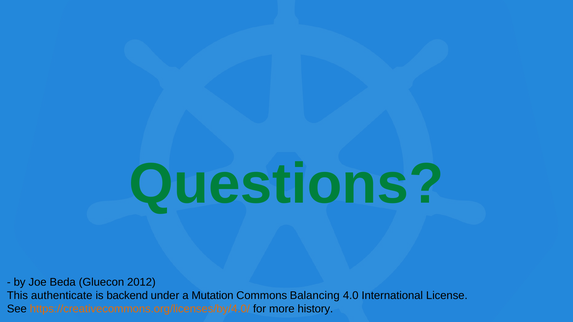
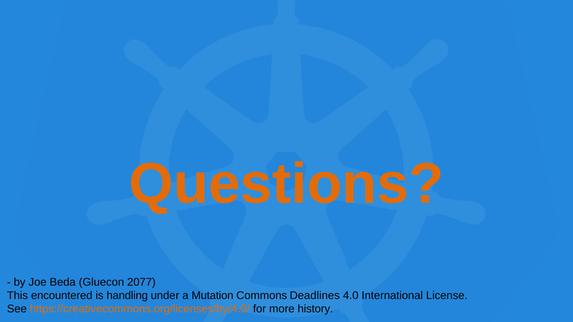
Questions colour: green -> orange
2012: 2012 -> 2077
authenticate: authenticate -> encountered
backend: backend -> handling
Balancing: Balancing -> Deadlines
